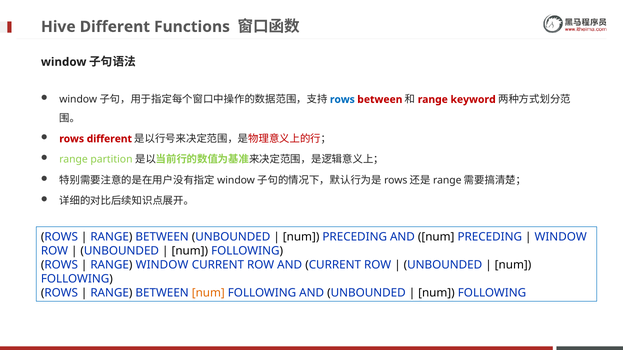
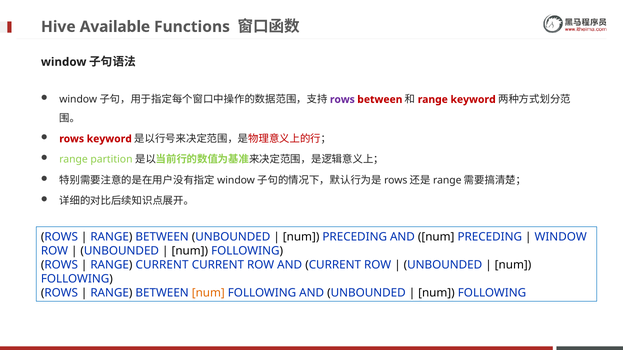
Hive Different: Different -> Available
rows at (342, 100) colour: blue -> purple
rows different: different -> keyword
RANGE WINDOW: WINDOW -> CURRENT
